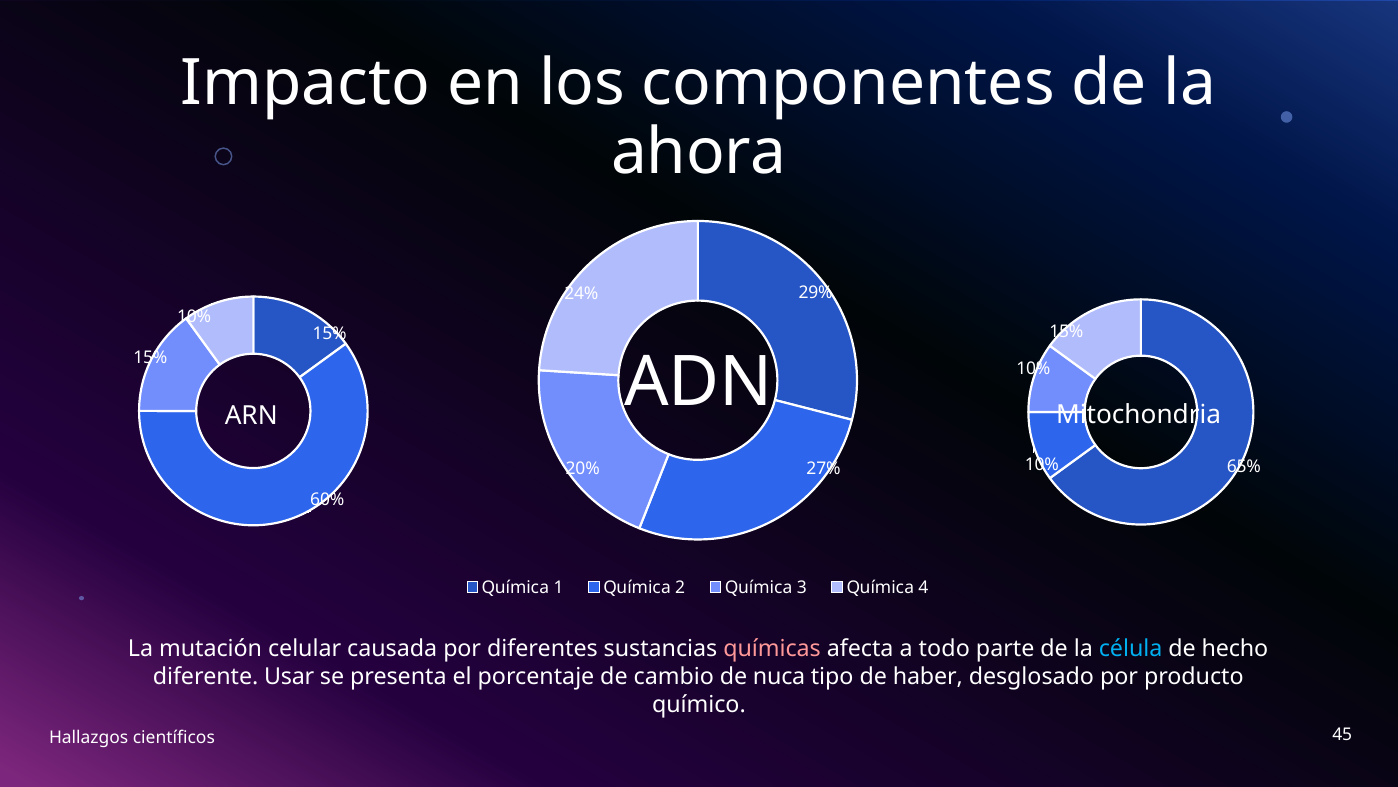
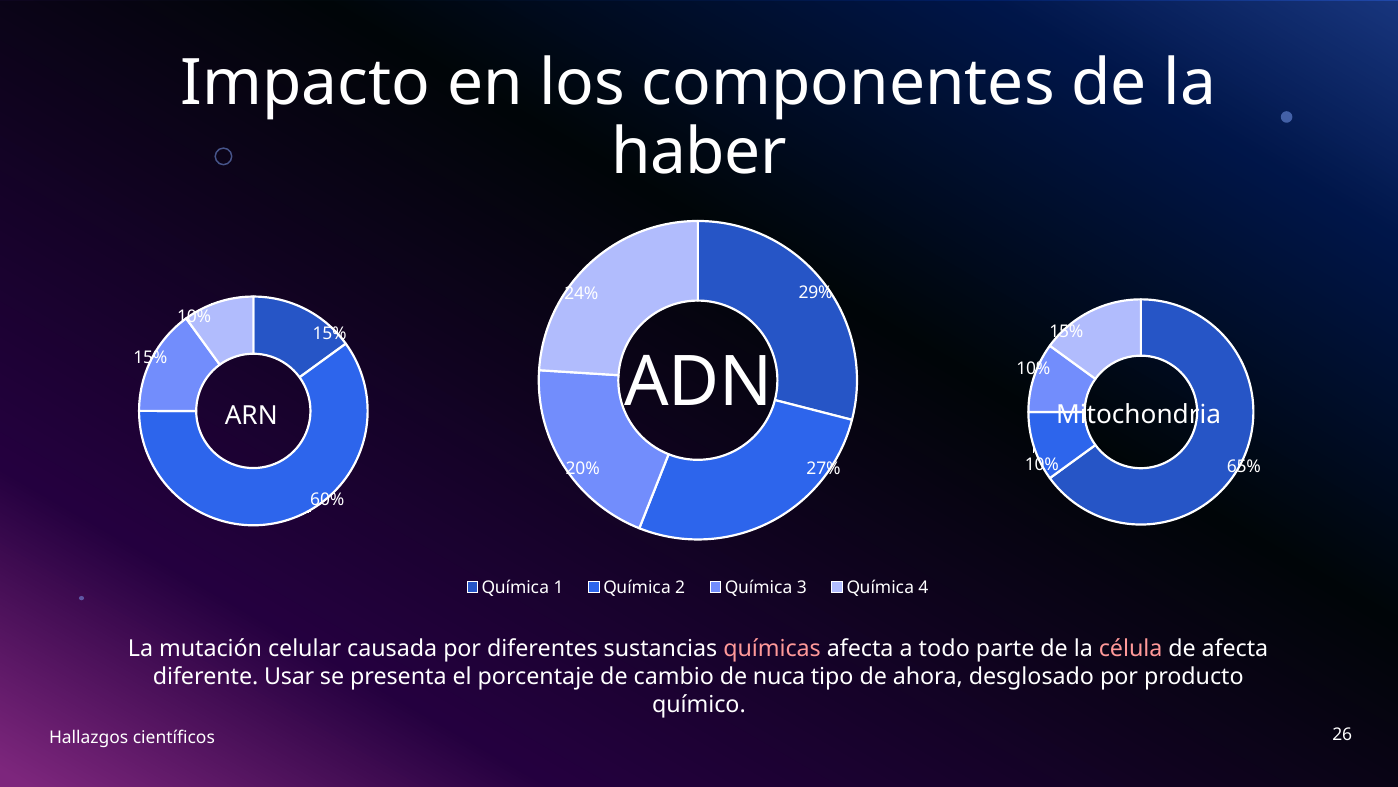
ahora: ahora -> haber
célula colour: light blue -> pink
de hecho: hecho -> afecta
haber: haber -> ahora
45: 45 -> 26
